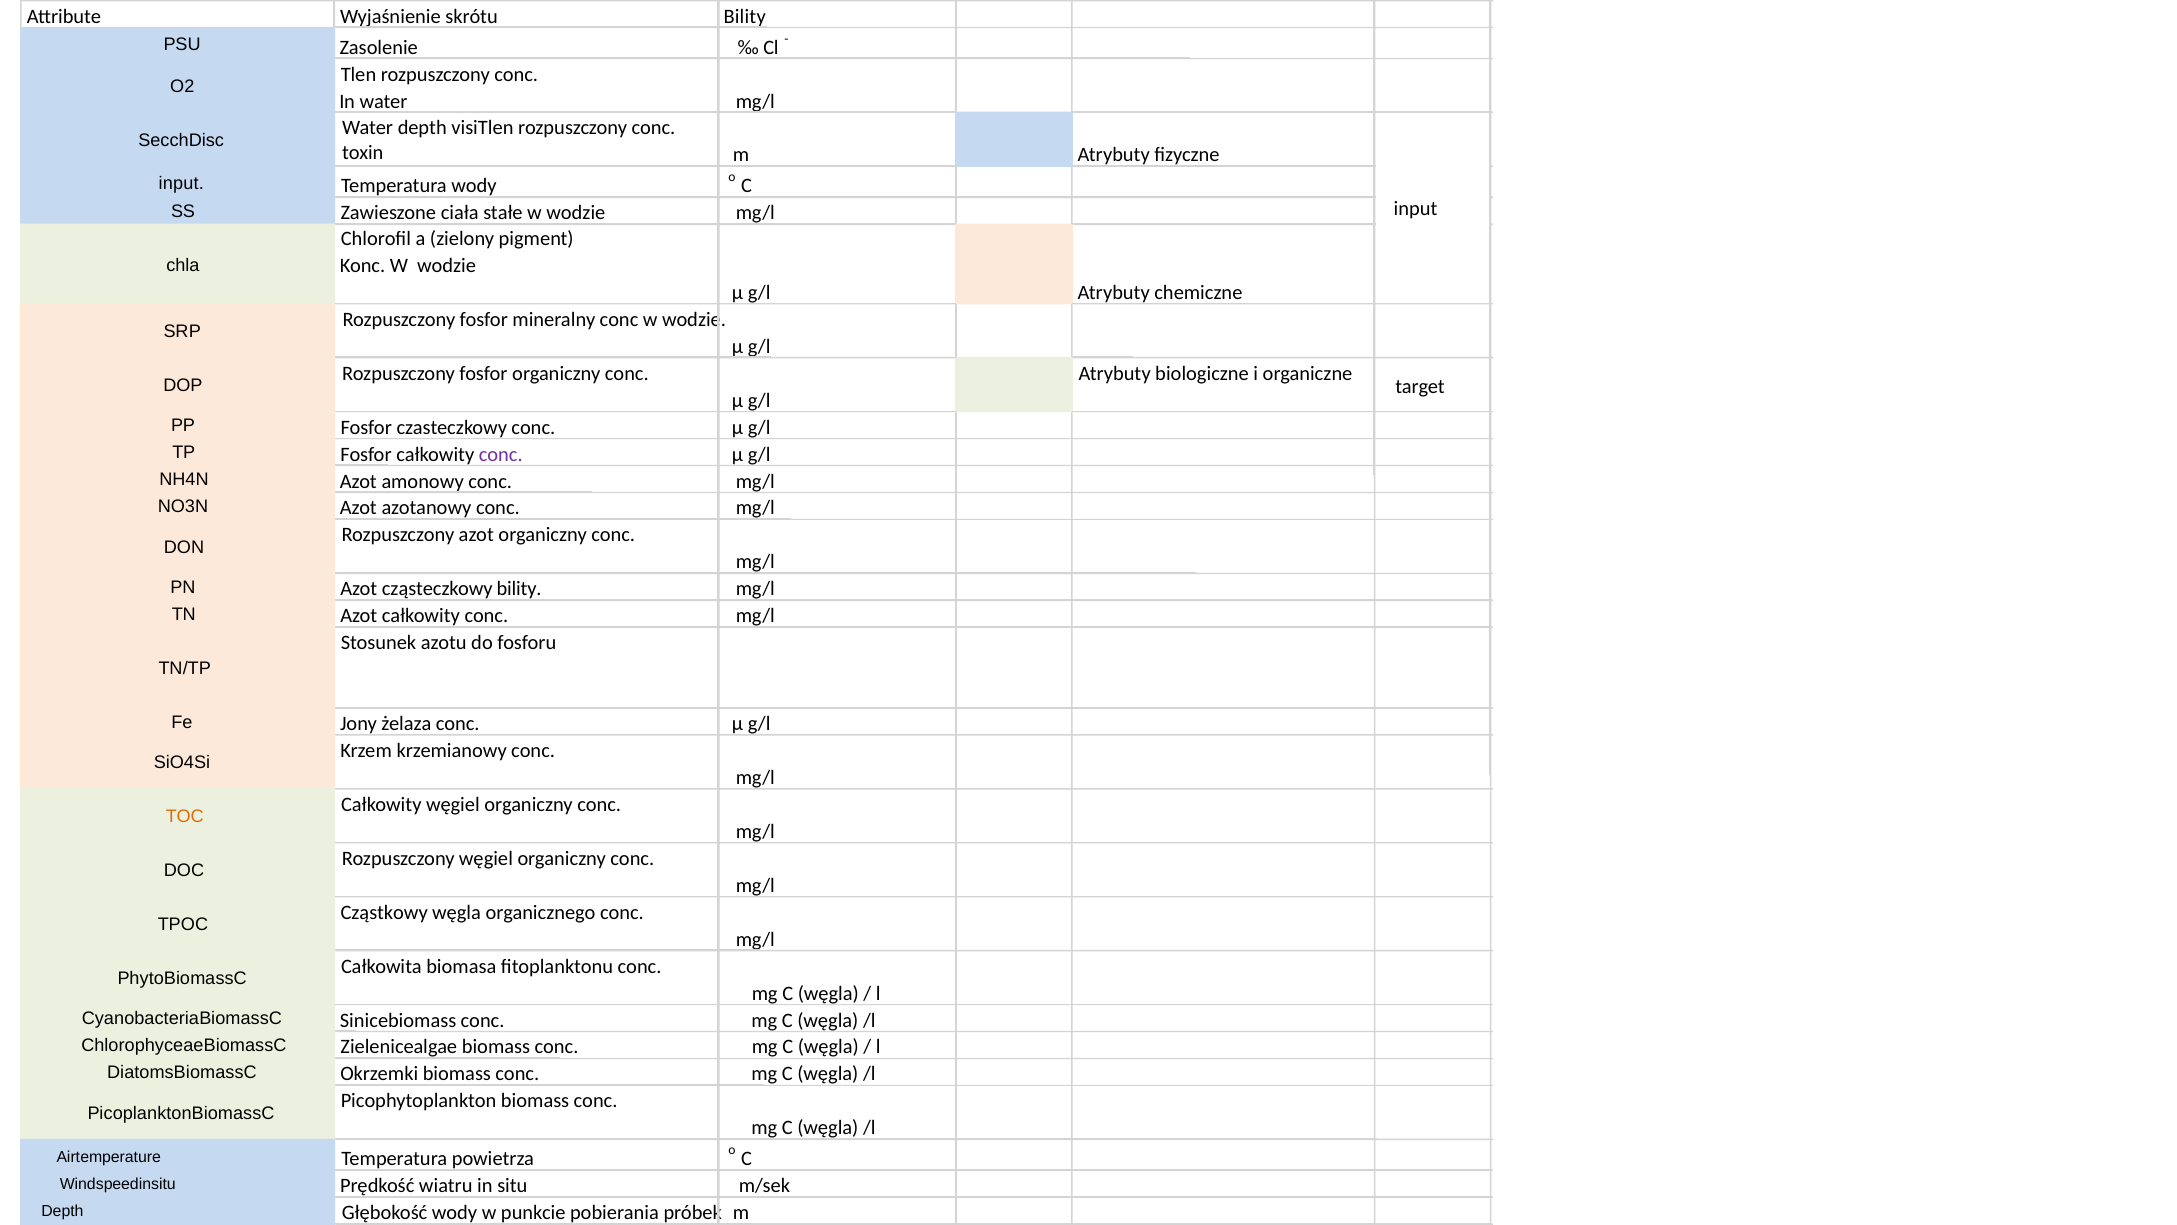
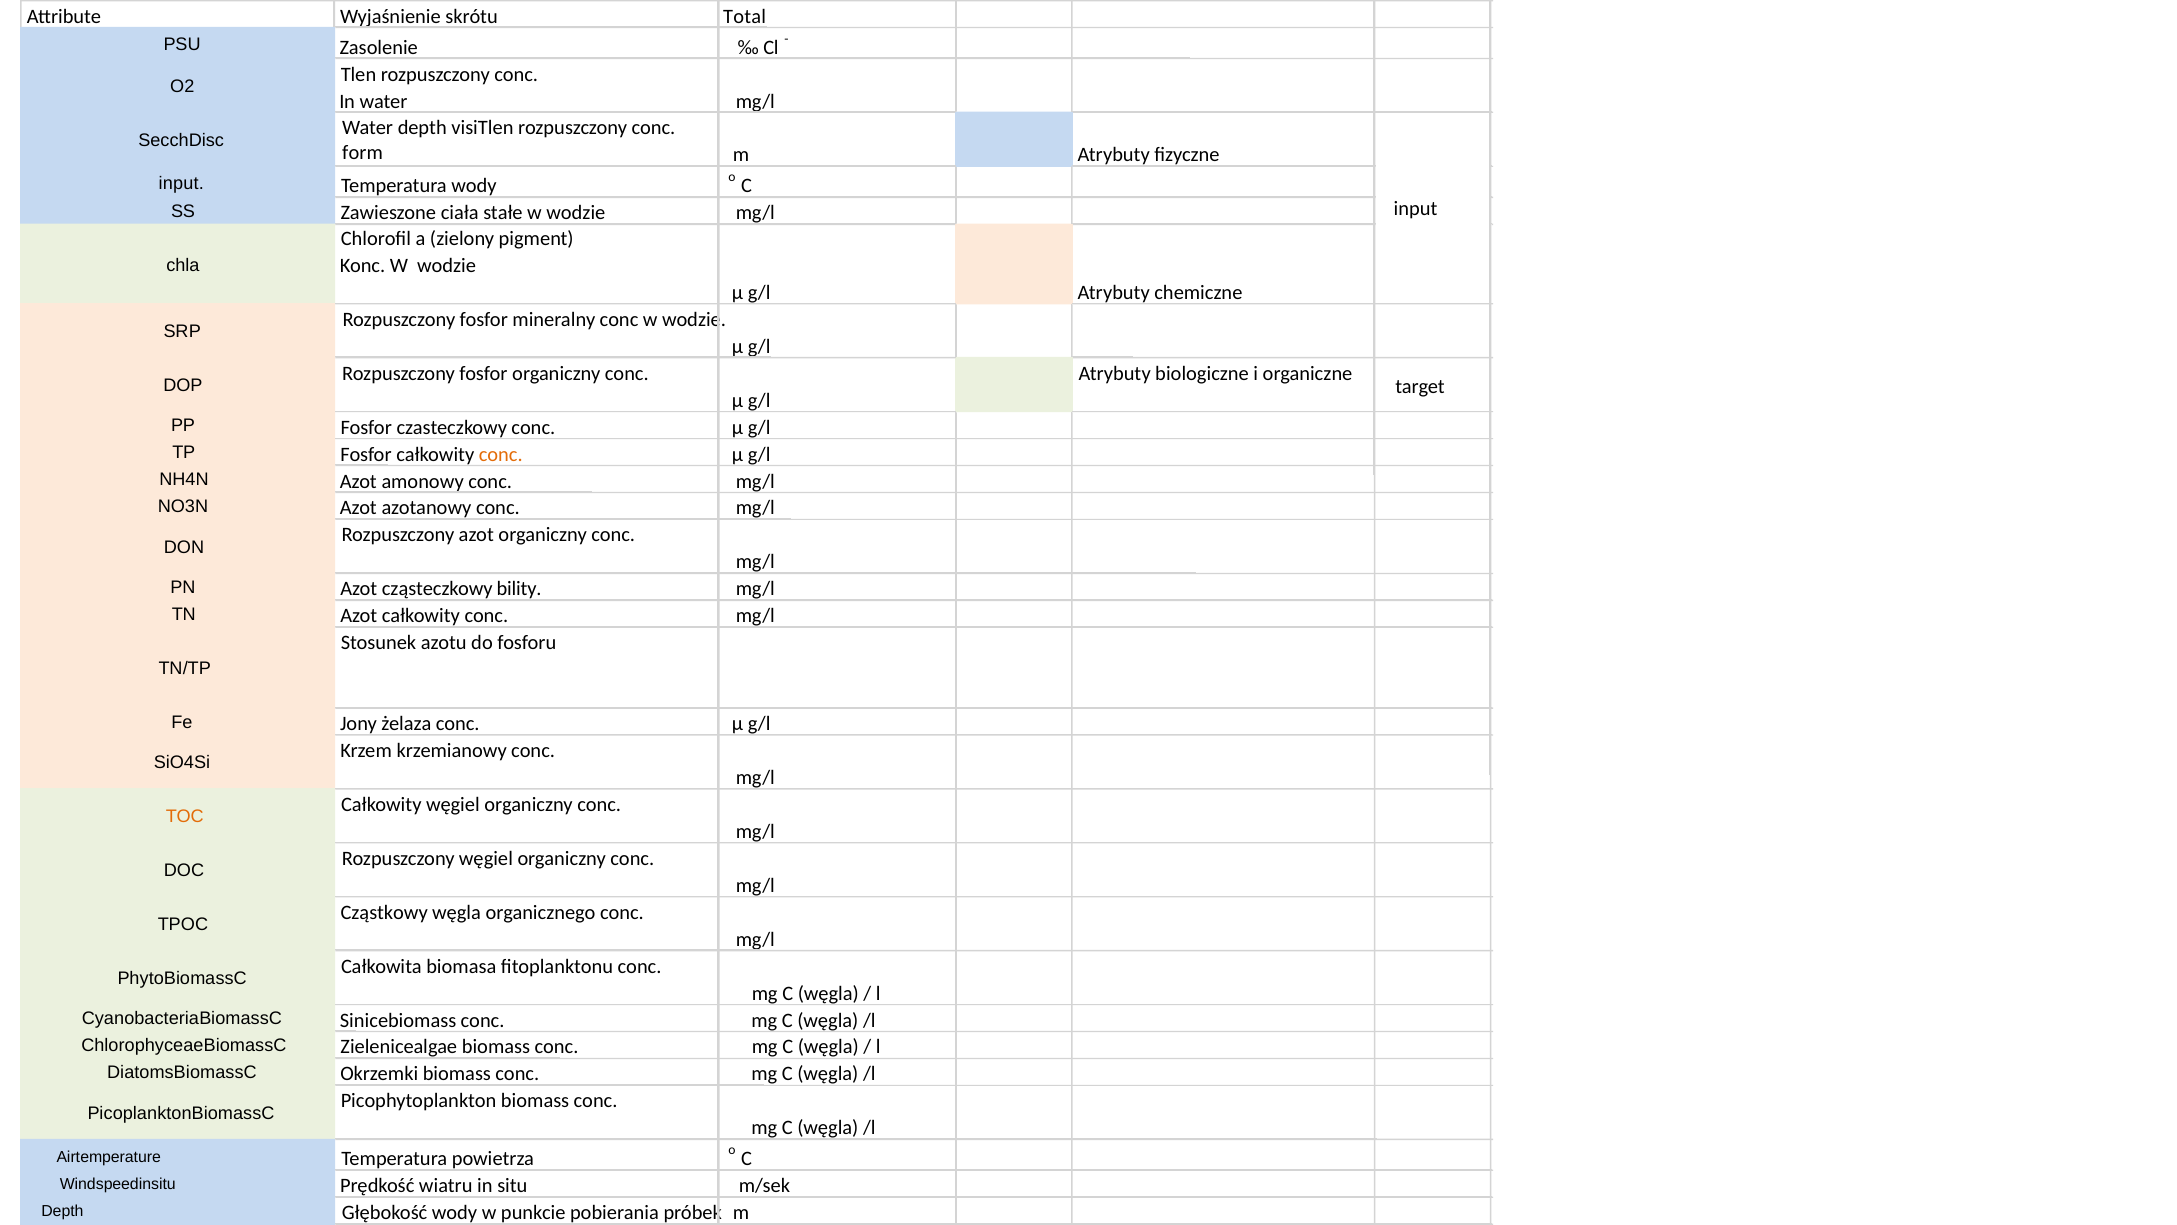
skrótu Bility: Bility -> Total
toxin: toxin -> form
conc at (501, 454) colour: purple -> orange
